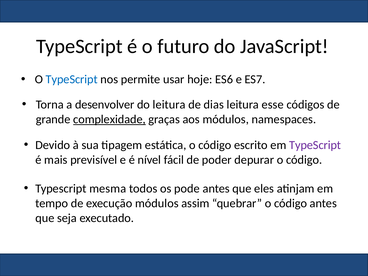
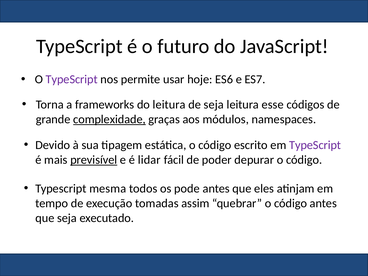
TypeScript at (72, 79) colour: blue -> purple
desenvolver: desenvolver -> frameworks
de dias: dias -> seja
previsível underline: none -> present
nível: nível -> lidar
execução módulos: módulos -> tomadas
